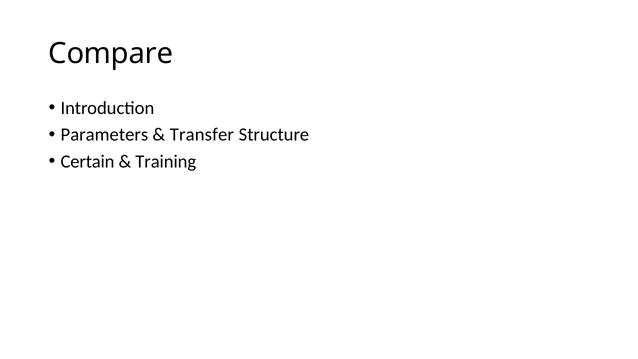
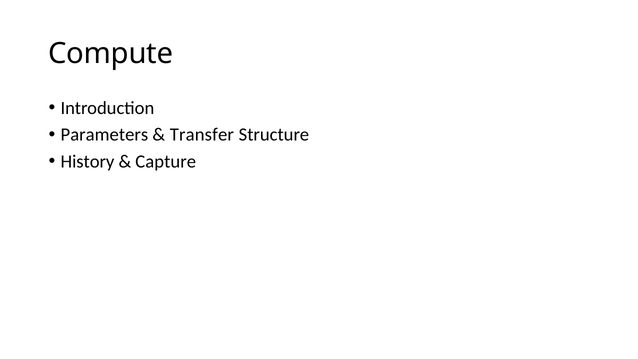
Compare: Compare -> Compute
Certain: Certain -> History
Training: Training -> Capture
